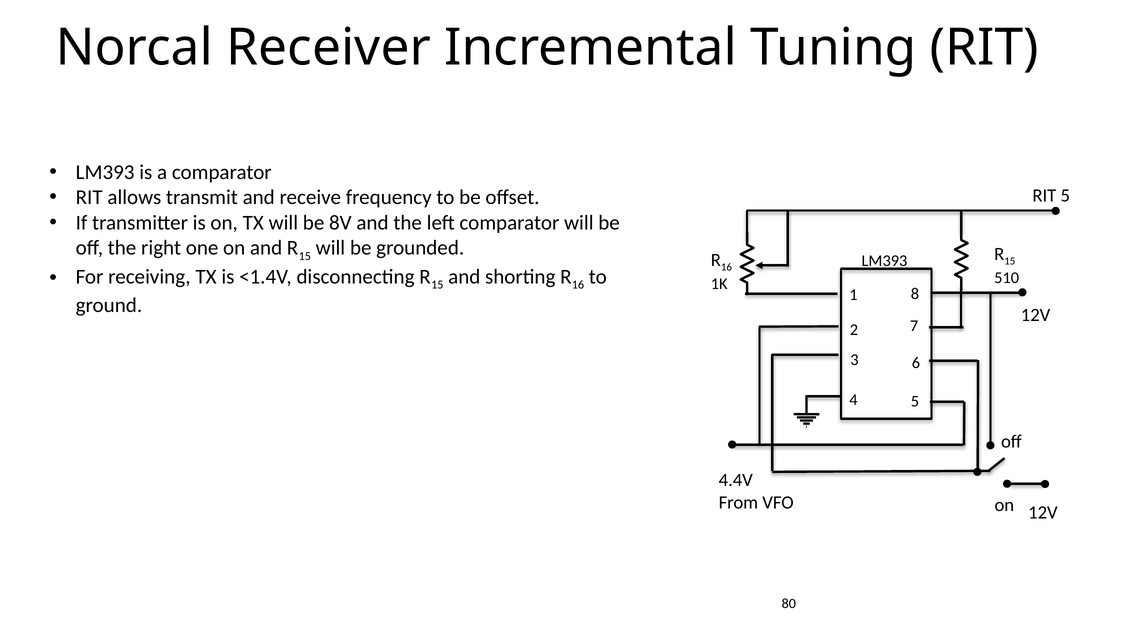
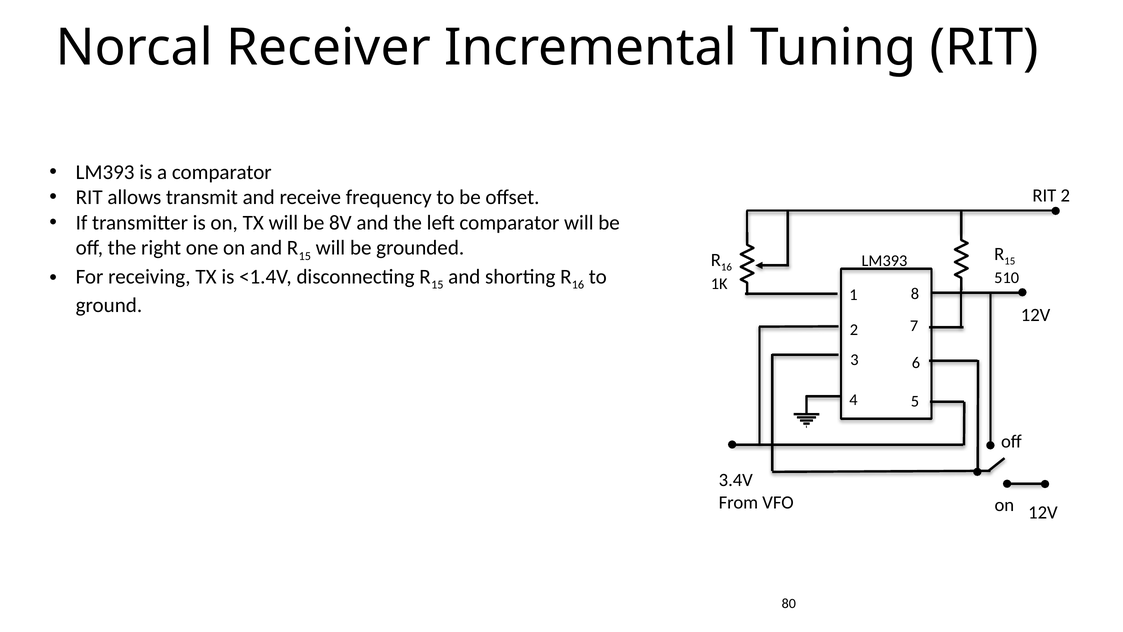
RIT 5: 5 -> 2
4.4V: 4.4V -> 3.4V
